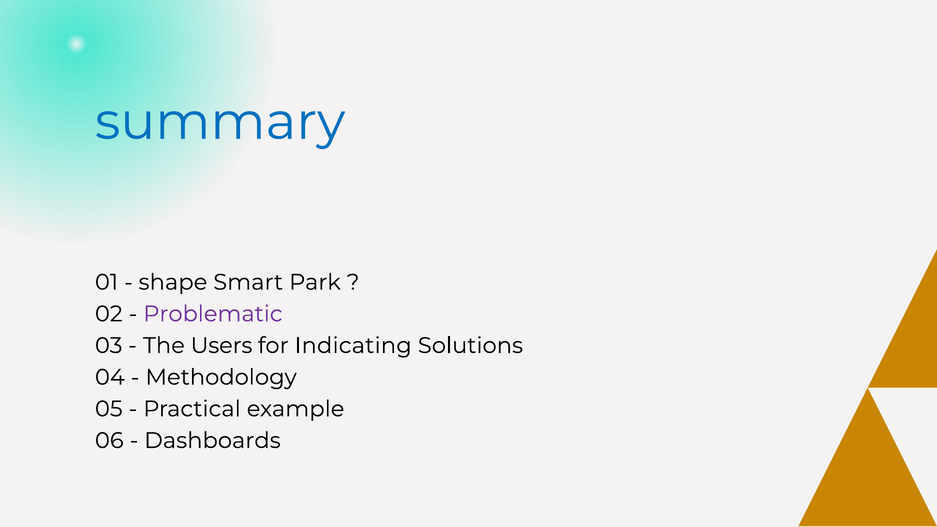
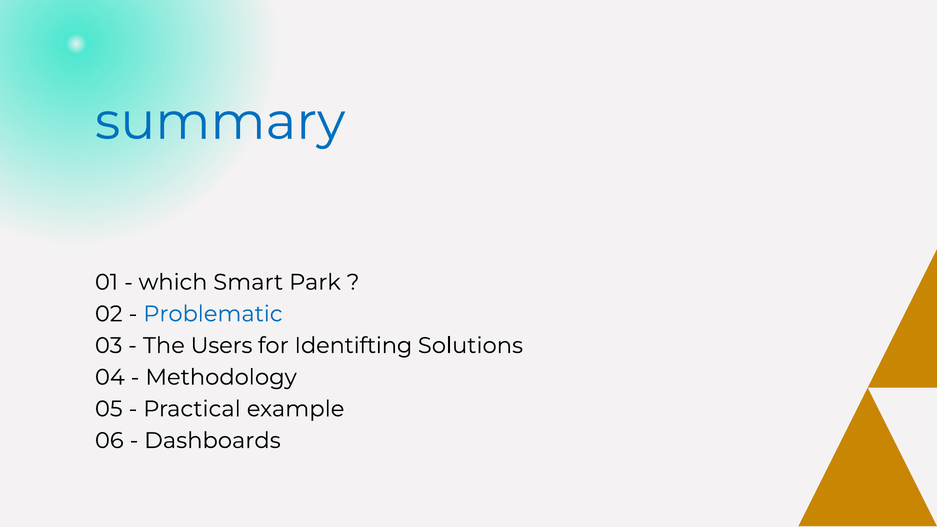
shape: shape -> which
Problematic colour: purple -> blue
Indicating: Indicating -> Identifting
